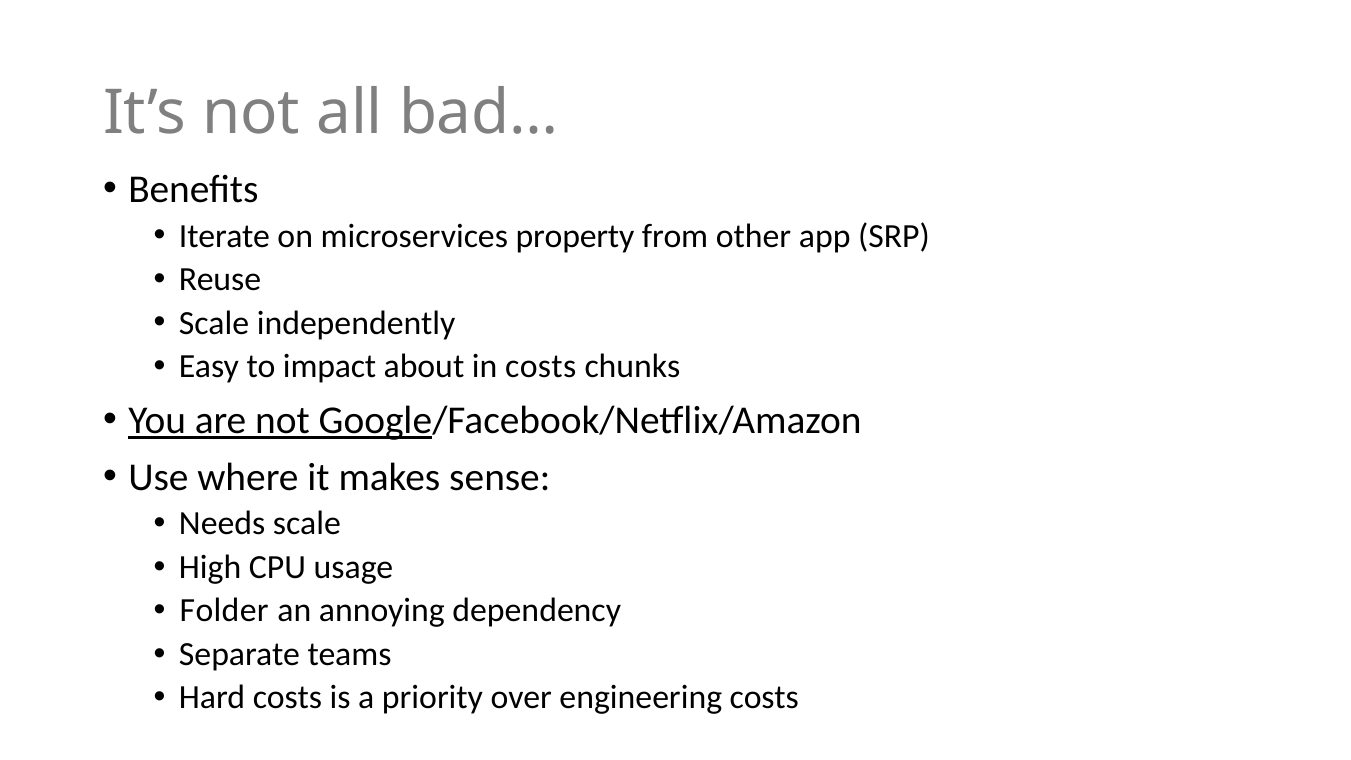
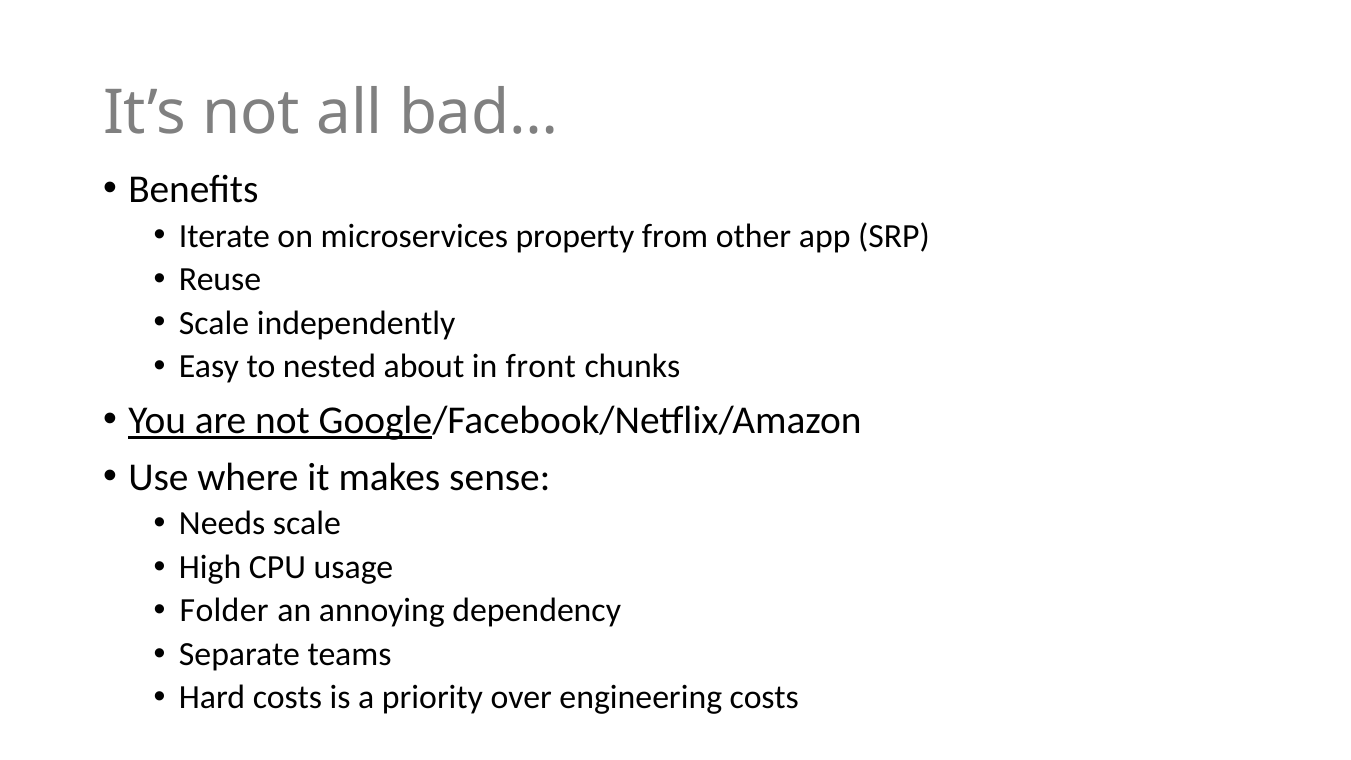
impact: impact -> nested
in costs: costs -> front
